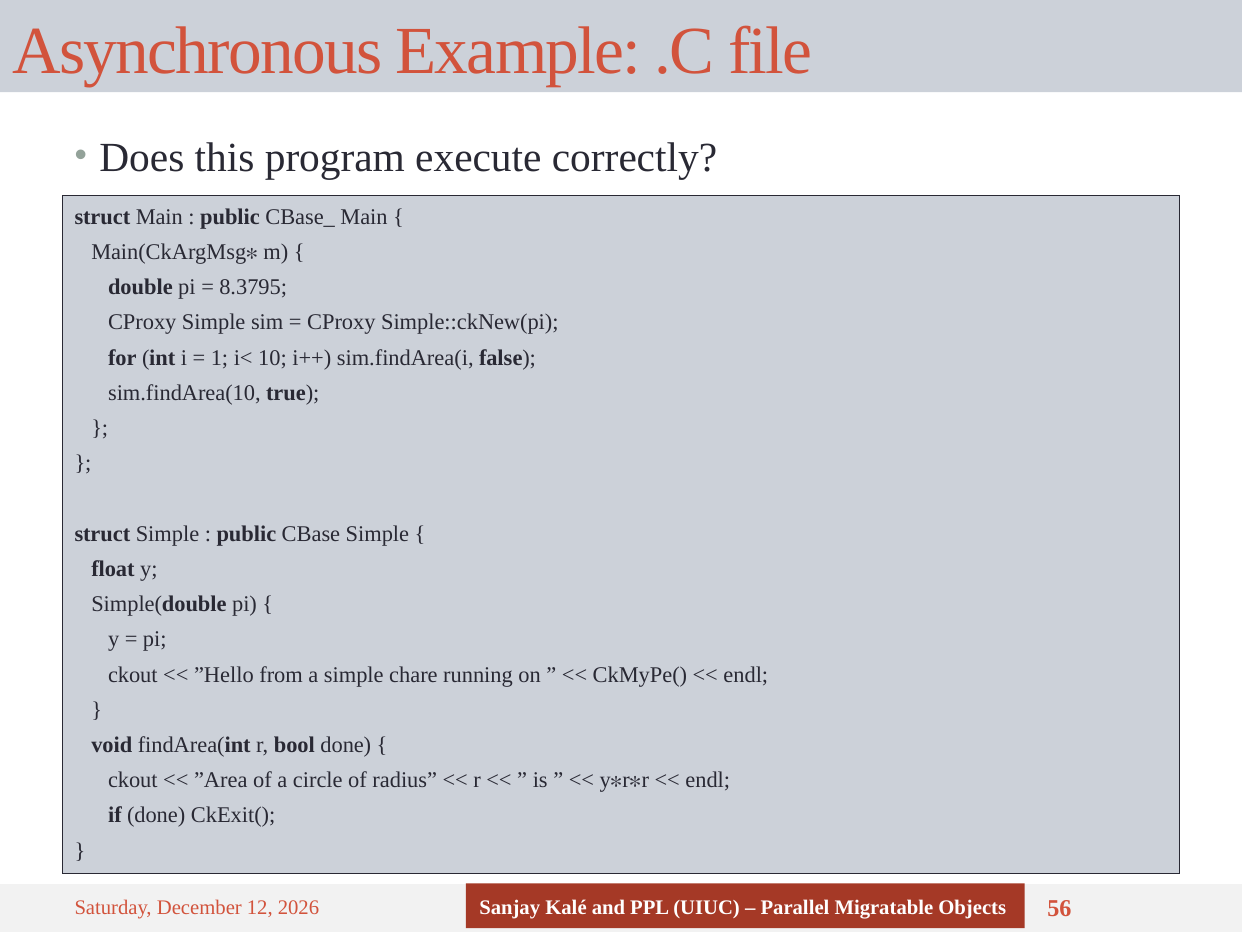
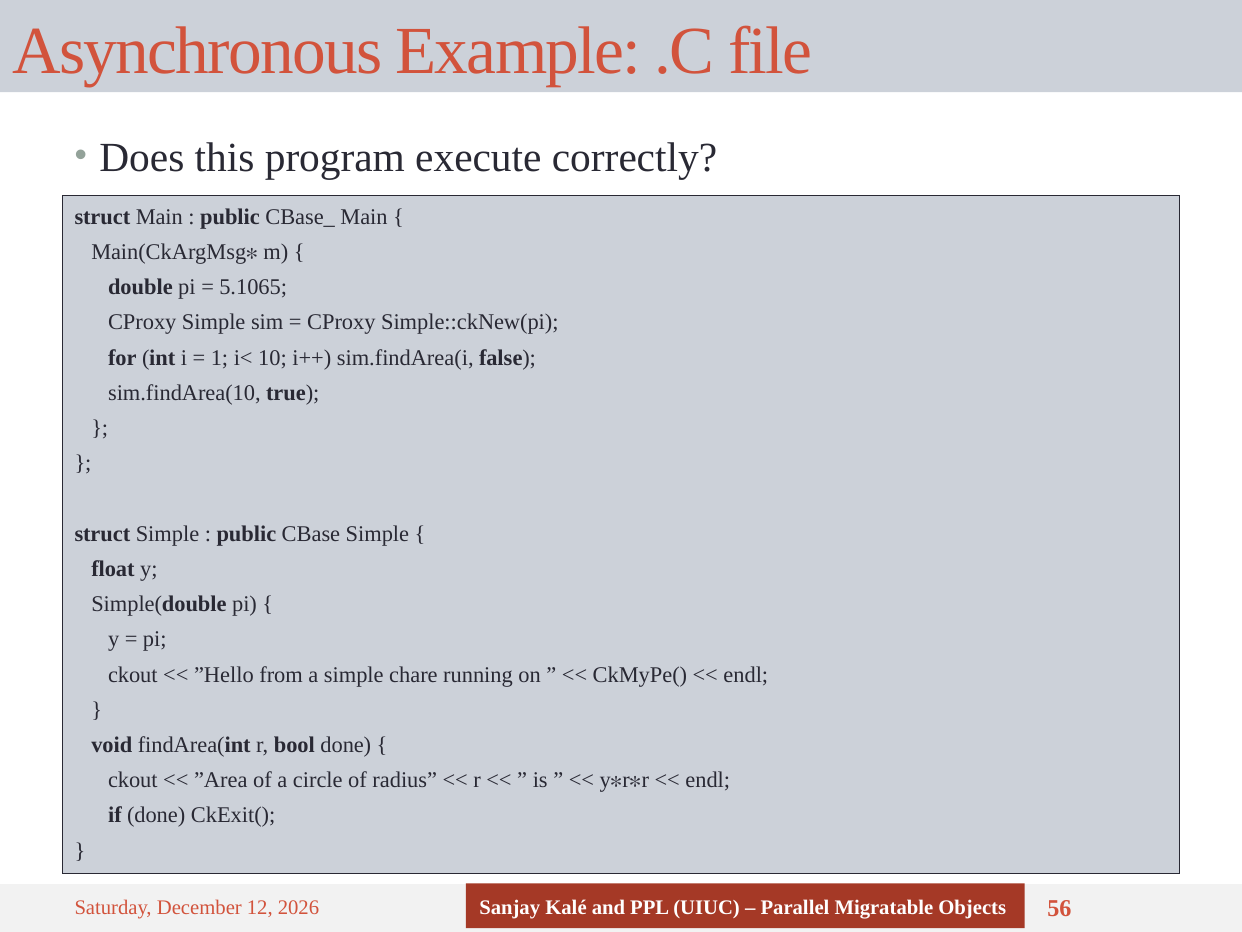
8.3795: 8.3795 -> 5.1065
